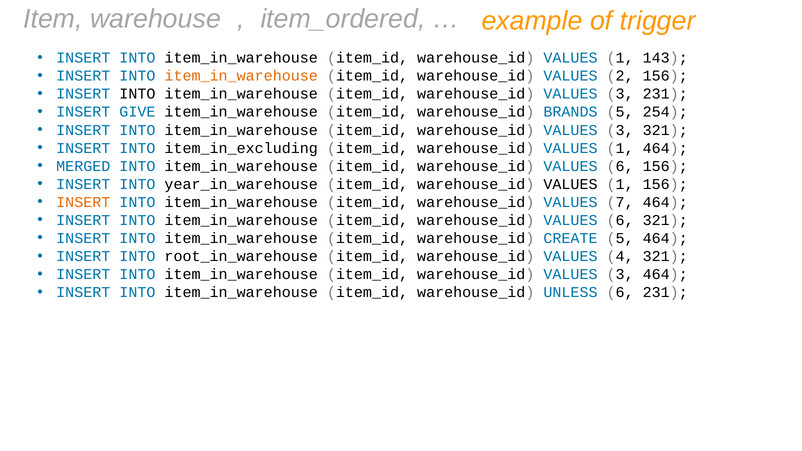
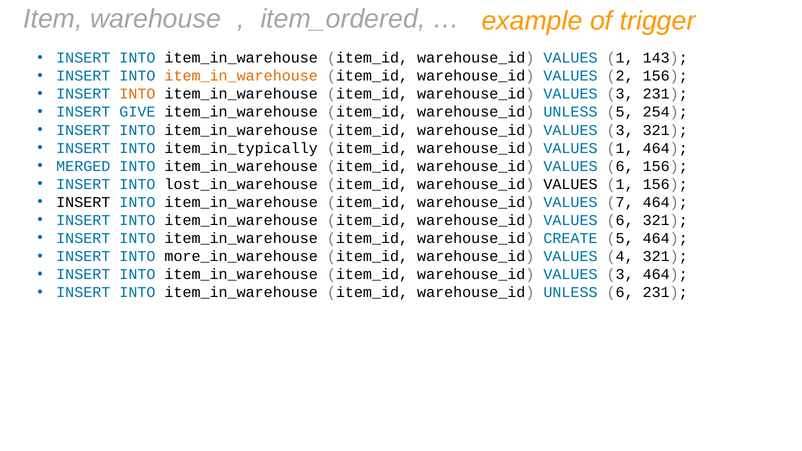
INTO at (137, 94) colour: black -> orange
BRANDS at (570, 112): BRANDS -> UNLESS
item_in_excluding: item_in_excluding -> item_in_typically
year_in_warehouse: year_in_warehouse -> lost_in_warehouse
INSERT at (83, 202) colour: orange -> black
root_in_warehouse: root_in_warehouse -> more_in_warehouse
